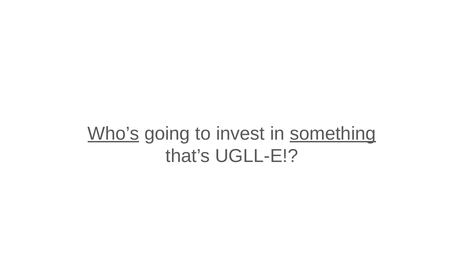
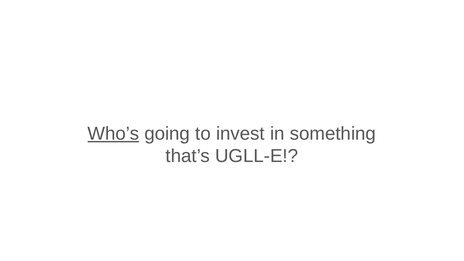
something underline: present -> none
